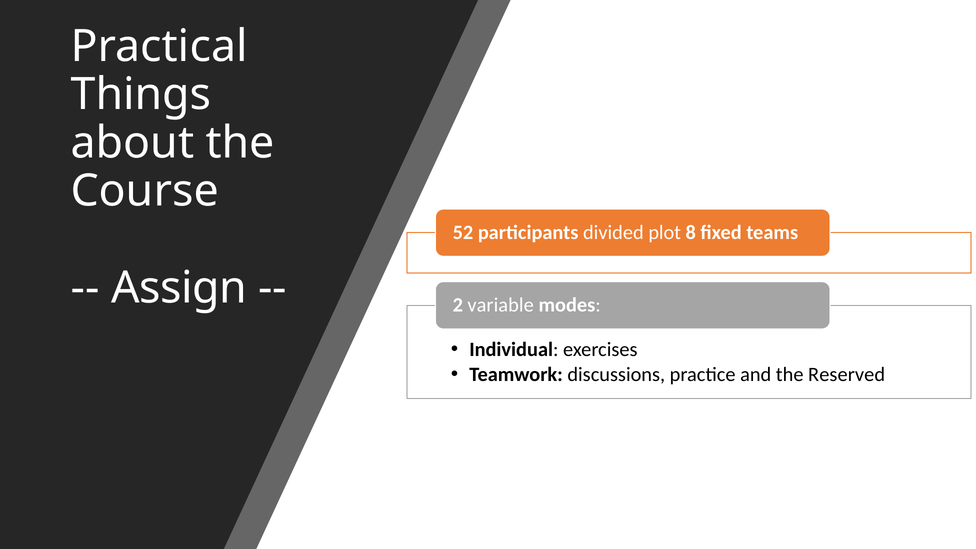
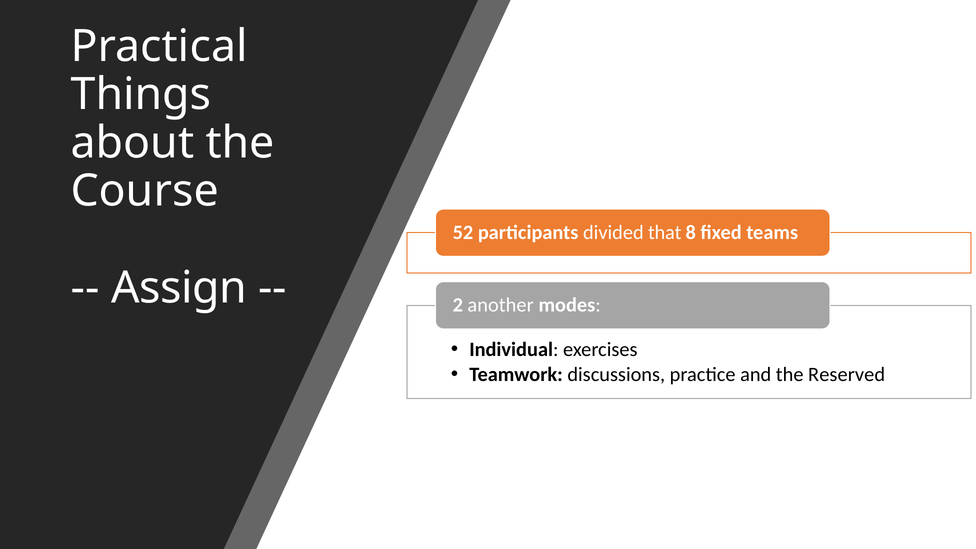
plot: plot -> that
variable: variable -> another
